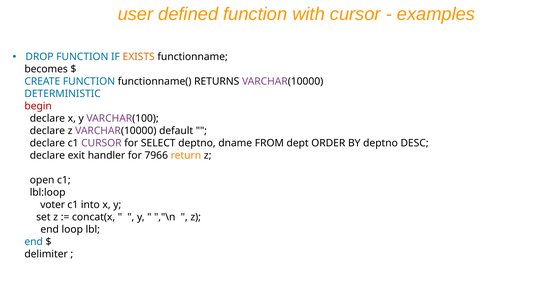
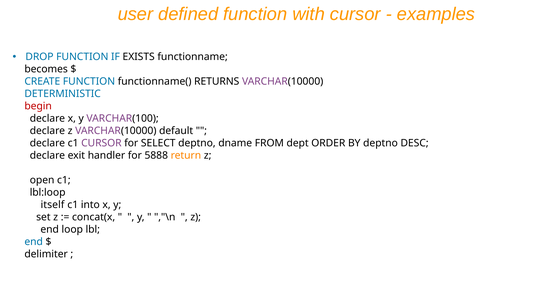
EXISTS colour: orange -> black
7966: 7966 -> 5888
voter: voter -> itself
